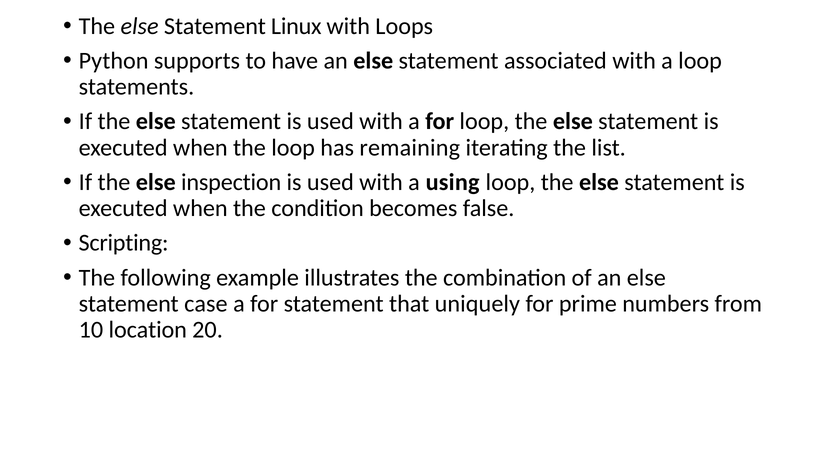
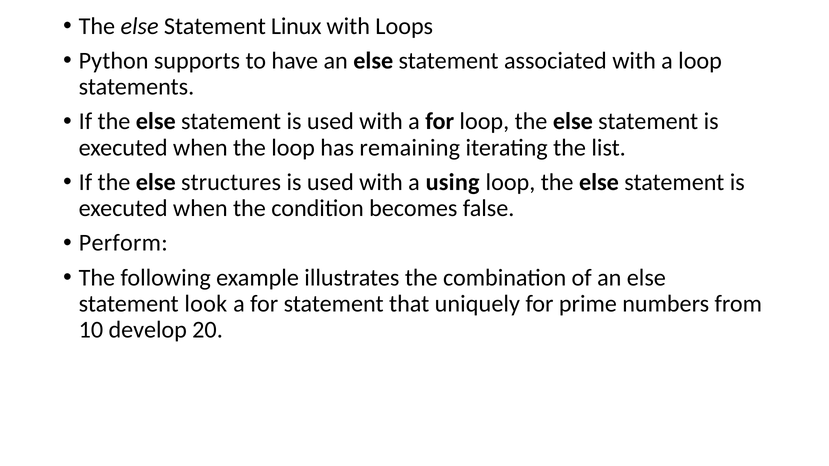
inspection: inspection -> structures
Scripting: Scripting -> Perform
case: case -> look
location: location -> develop
